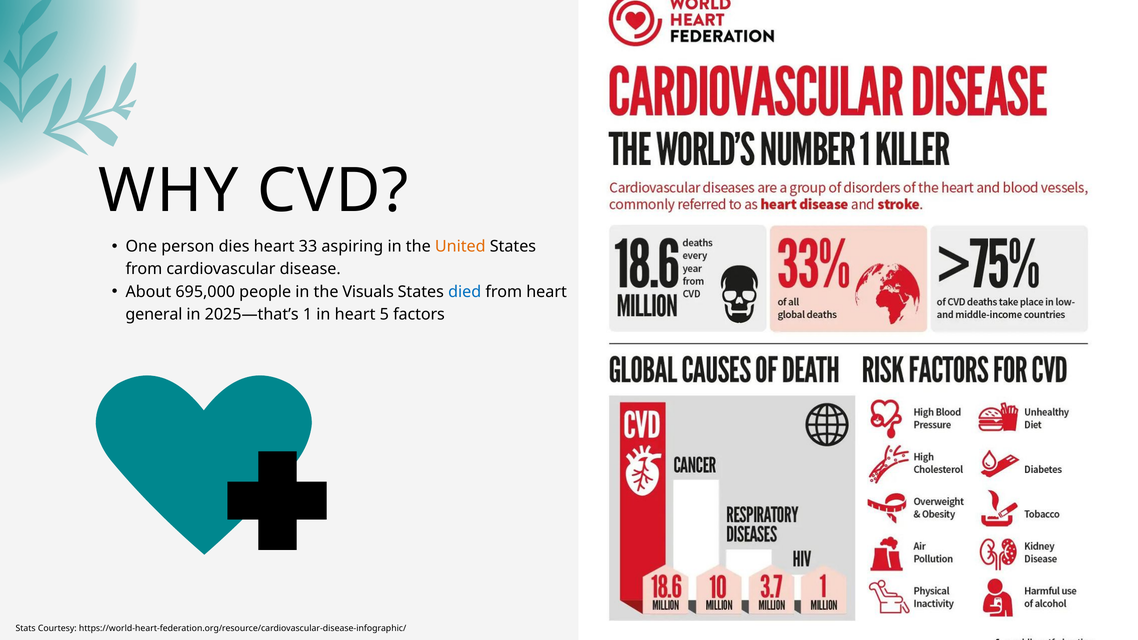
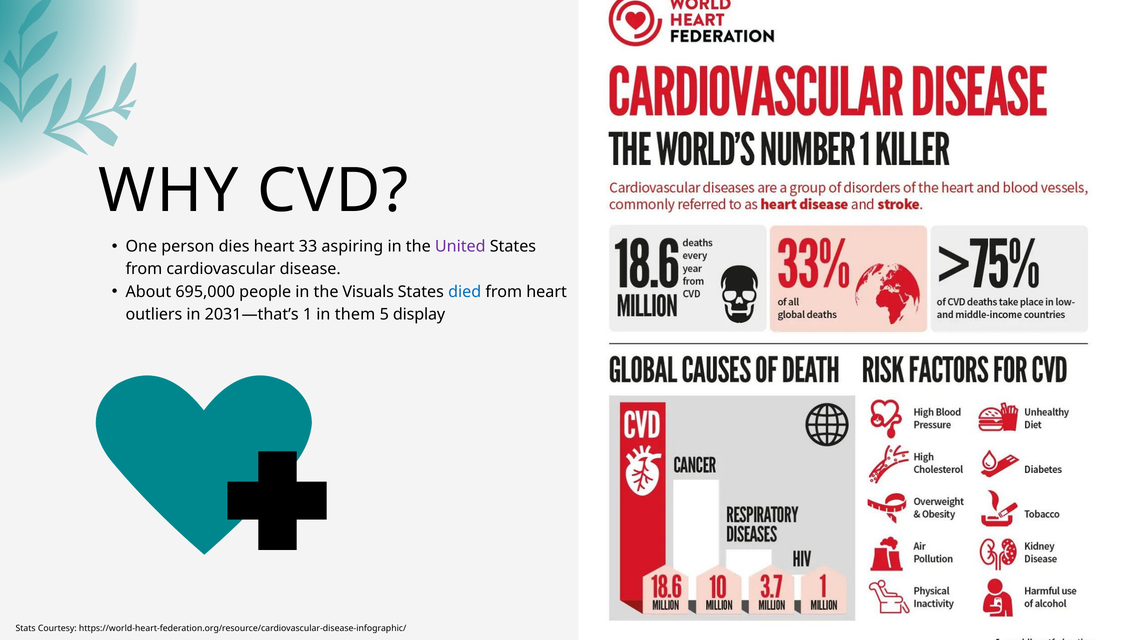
United colour: orange -> purple
general: general -> outliers
2025—that’s: 2025—that’s -> 2031—that’s
in heart: heart -> them
factors: factors -> display
